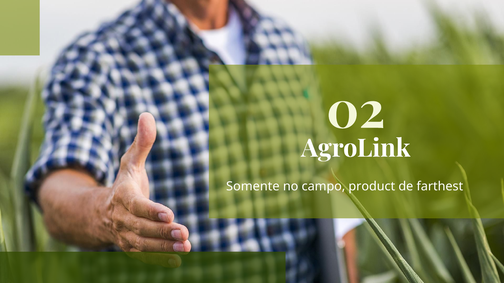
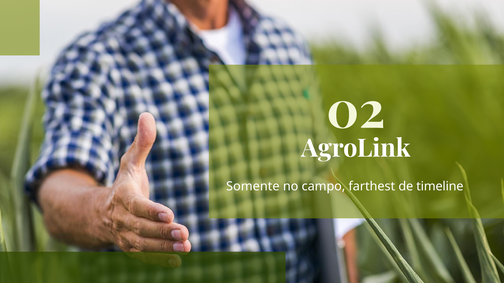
product: product -> farthest
farthest: farthest -> timeline
